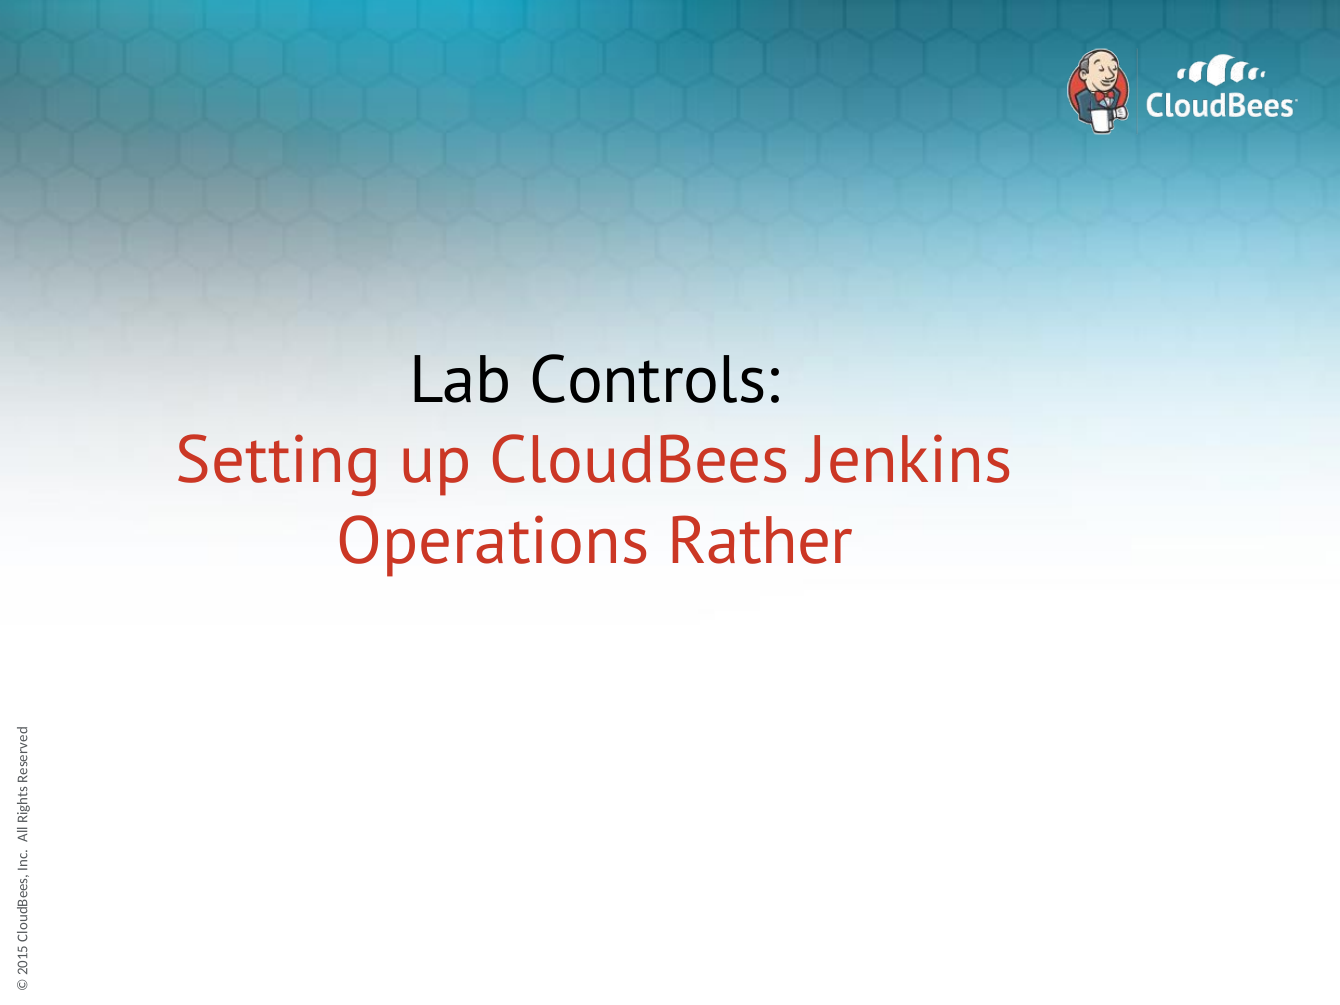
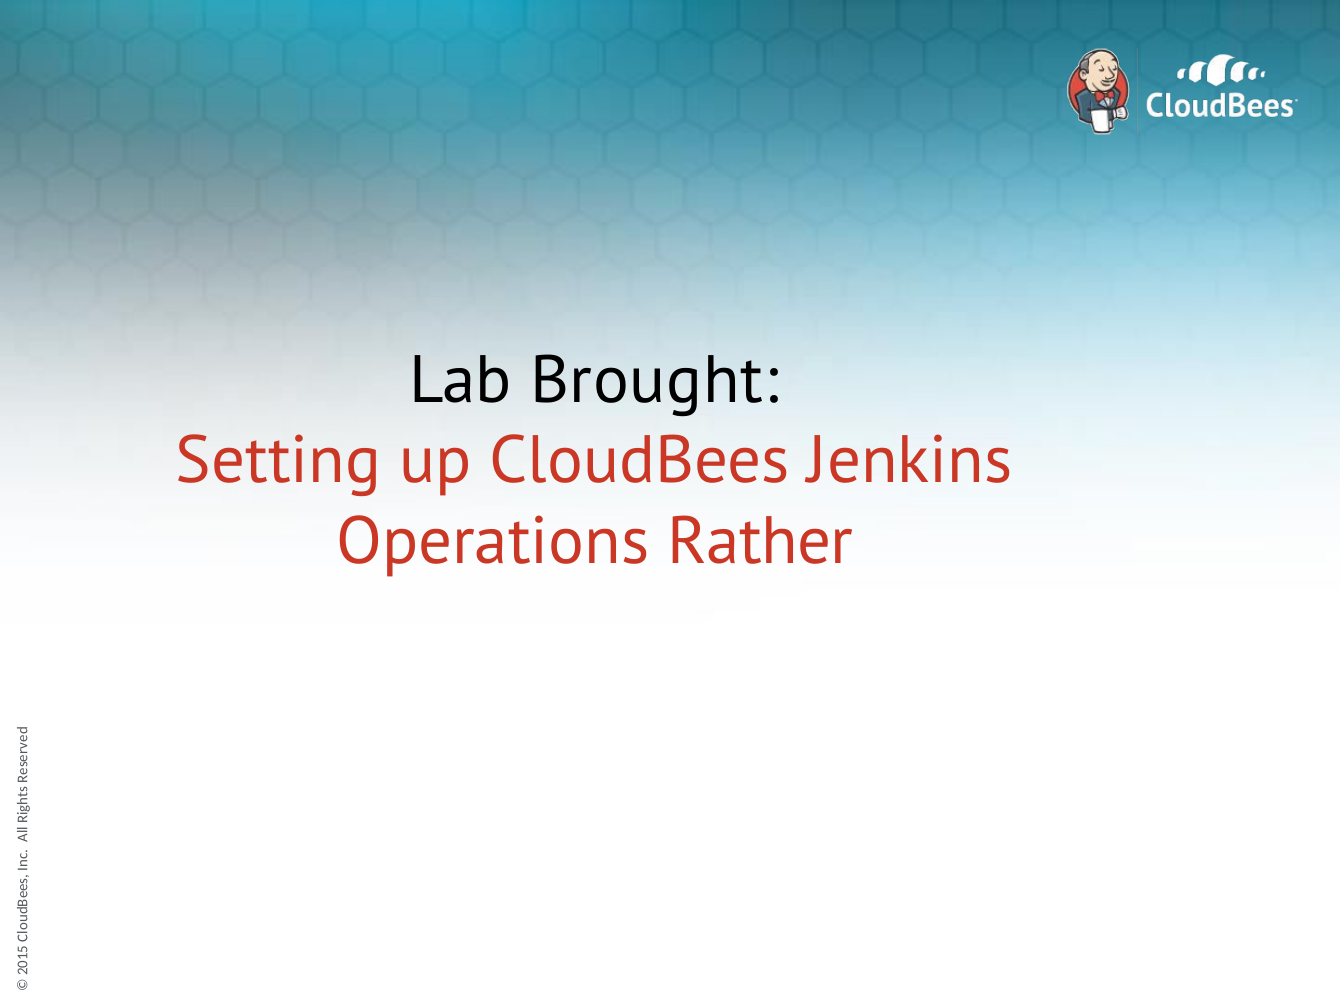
Controls: Controls -> Brought
